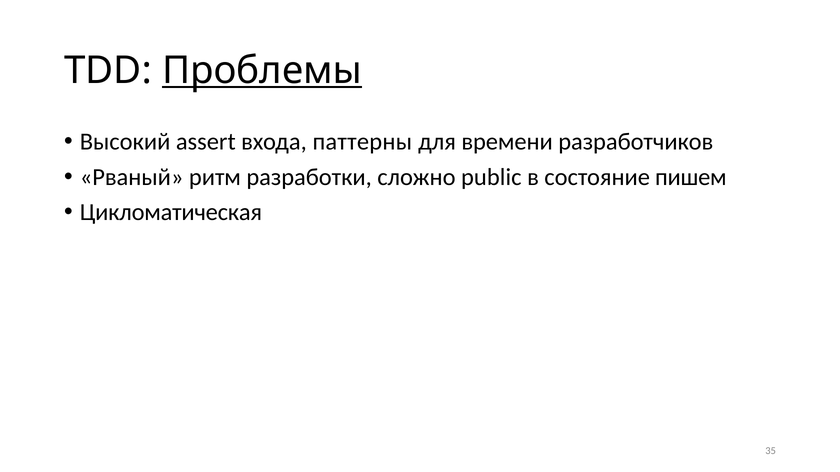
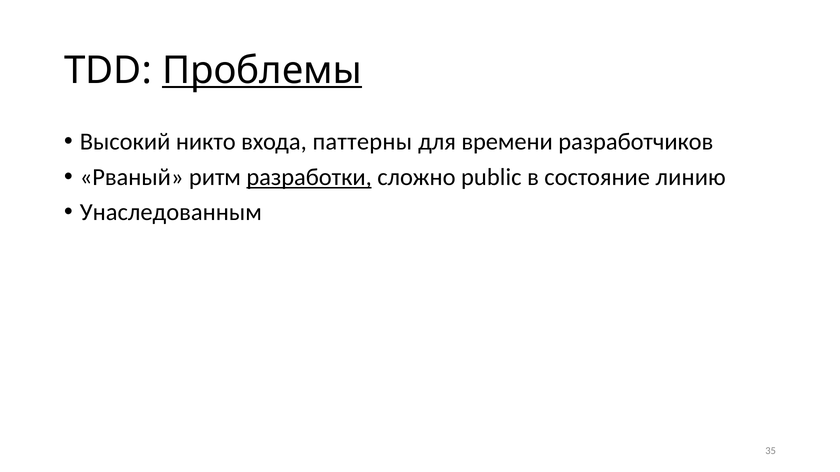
assert: assert -> никто
разработки underline: none -> present
пишем: пишем -> линию
Цикломатическая: Цикломатическая -> Унаследованным
